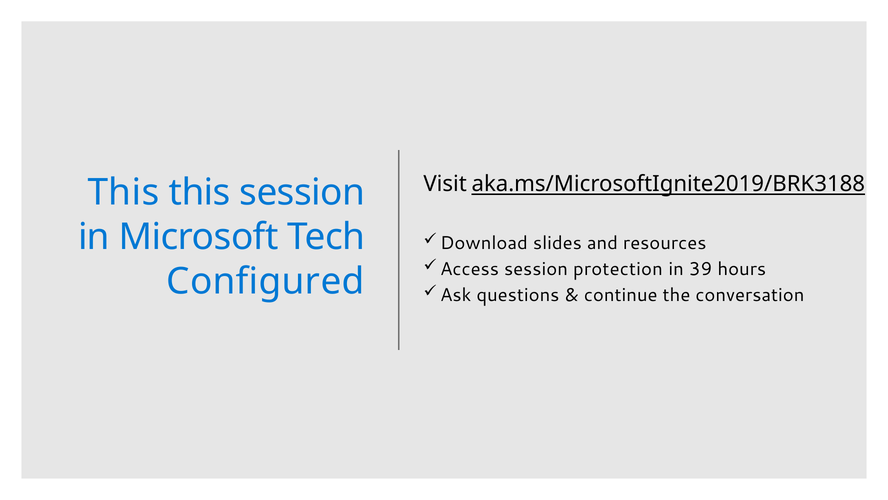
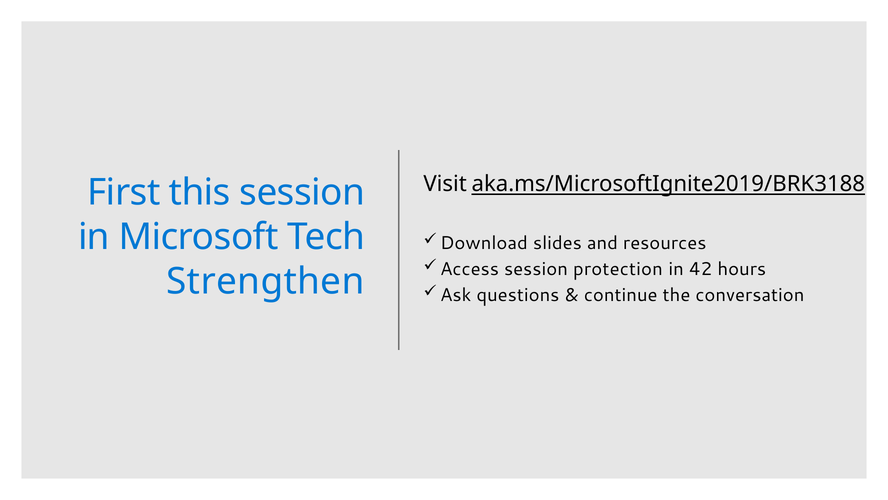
This at (123, 192): This -> First
39: 39 -> 42
Configured: Configured -> Strengthen
